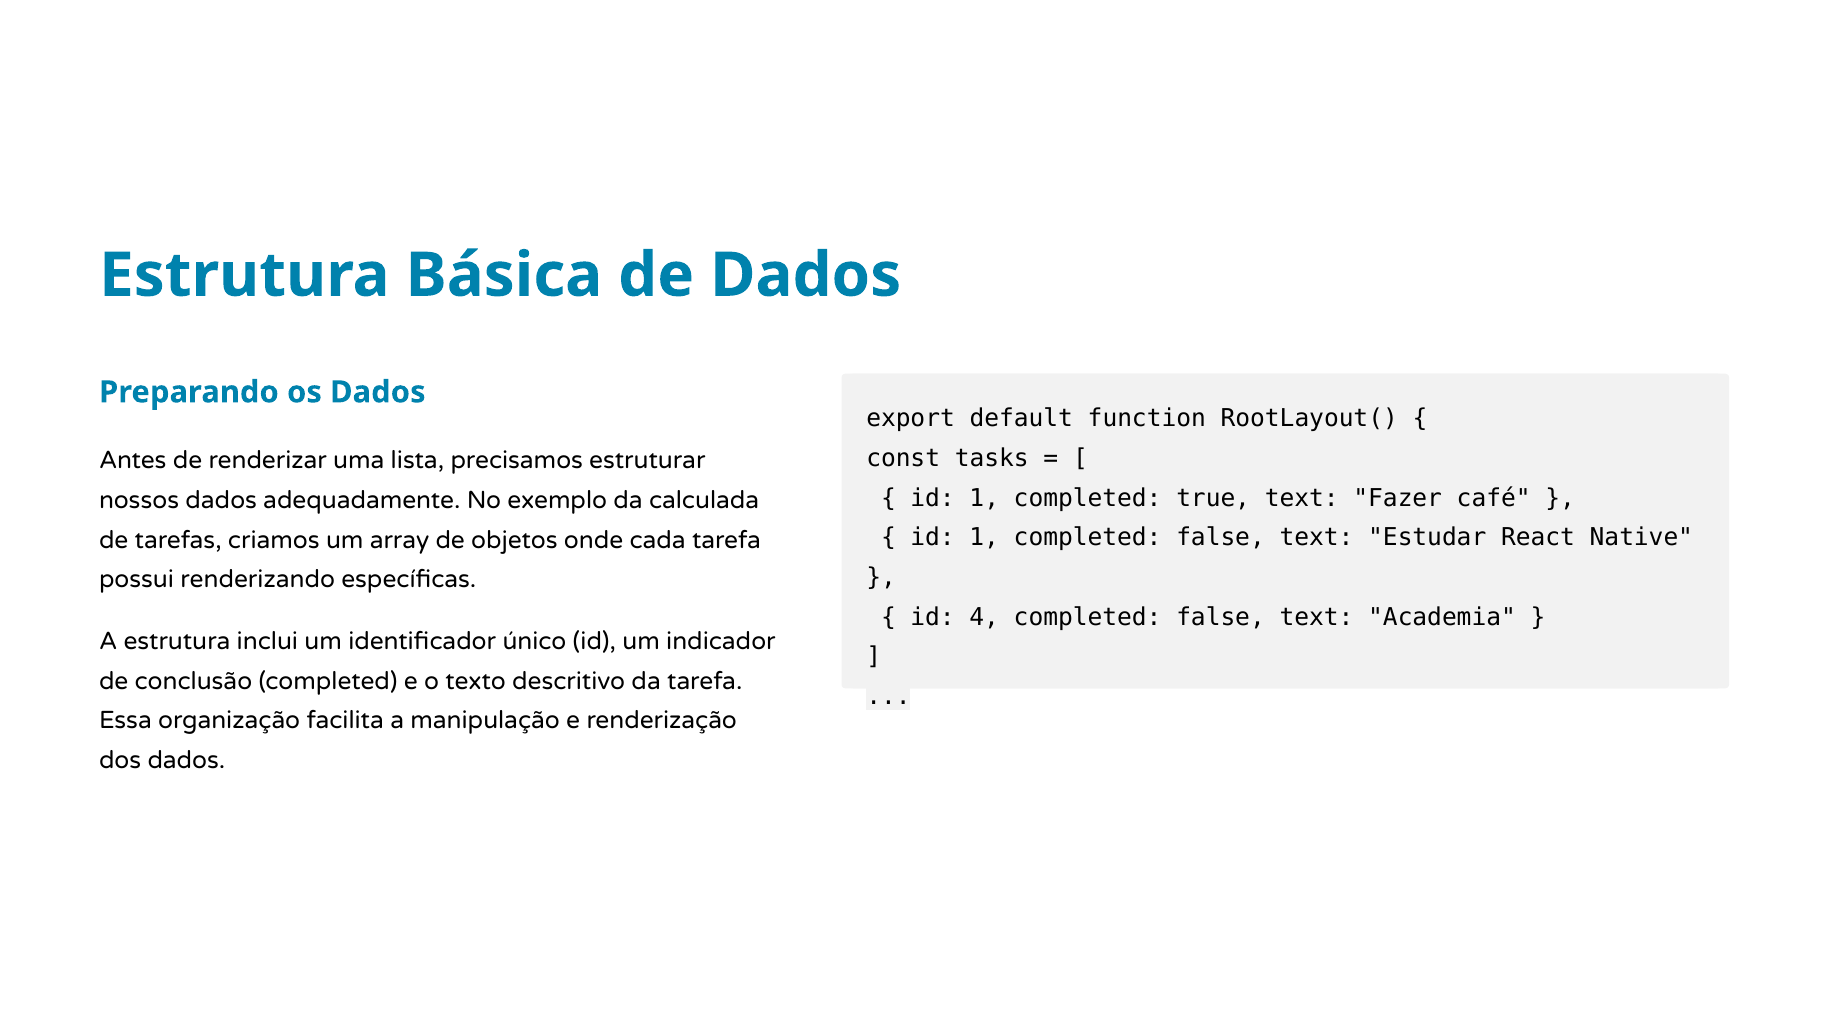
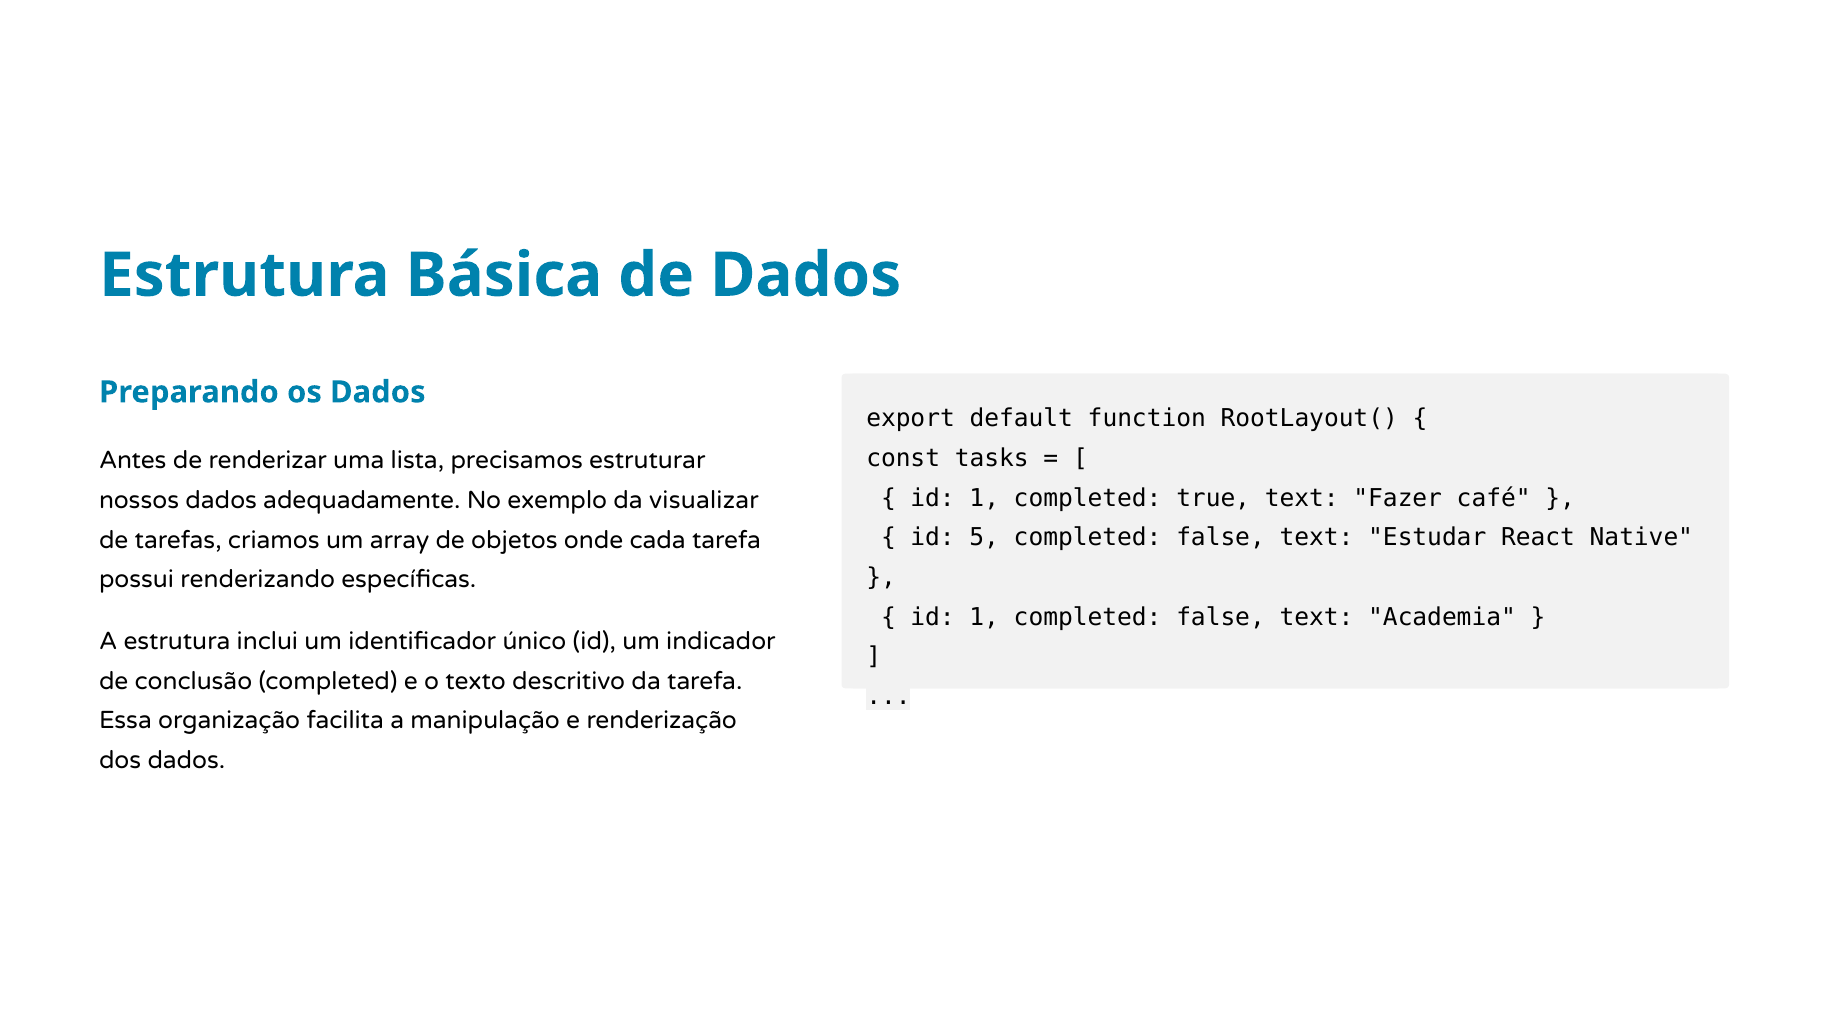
calculada: calculada -> visualizar
1 at (984, 538): 1 -> 5
4 at (984, 617): 4 -> 1
